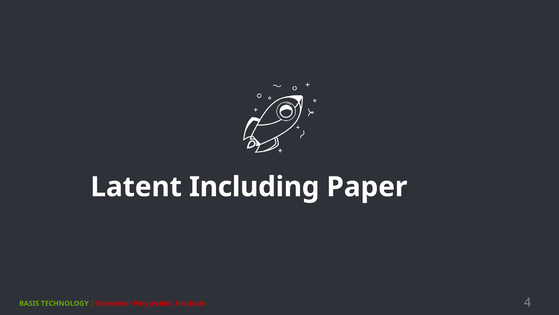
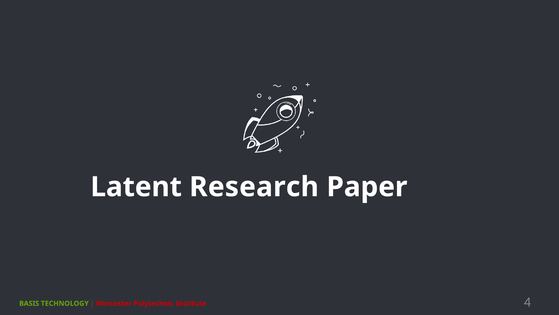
Including: Including -> Research
